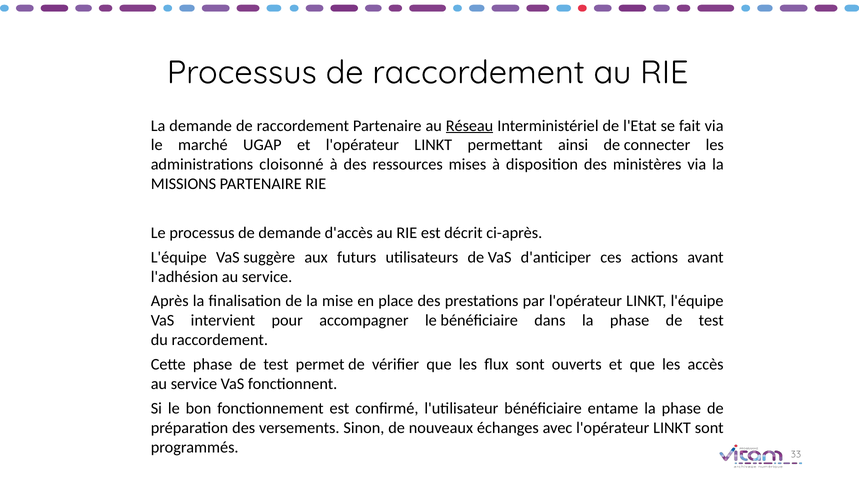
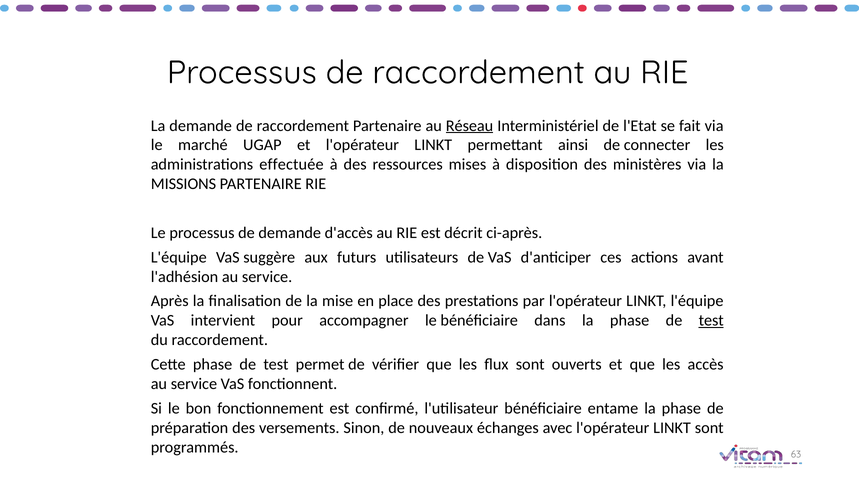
cloisonné: cloisonné -> effectuée
test at (711, 321) underline: none -> present
33: 33 -> 63
